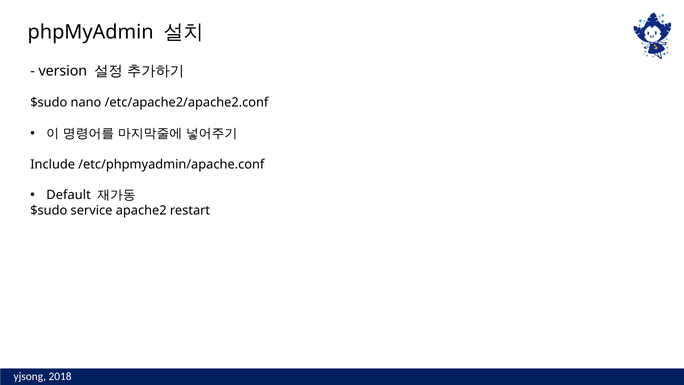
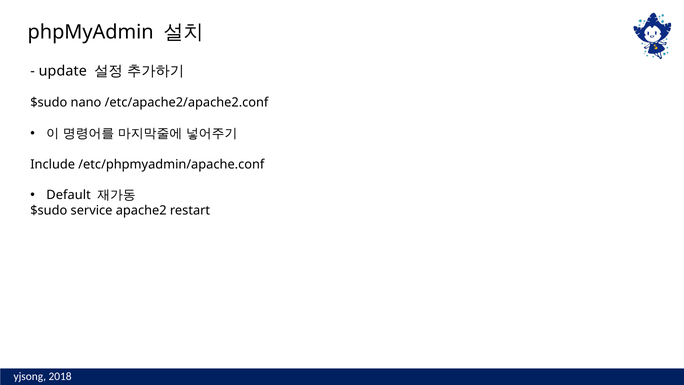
version: version -> update
